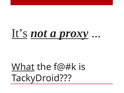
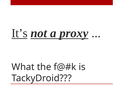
What underline: present -> none
